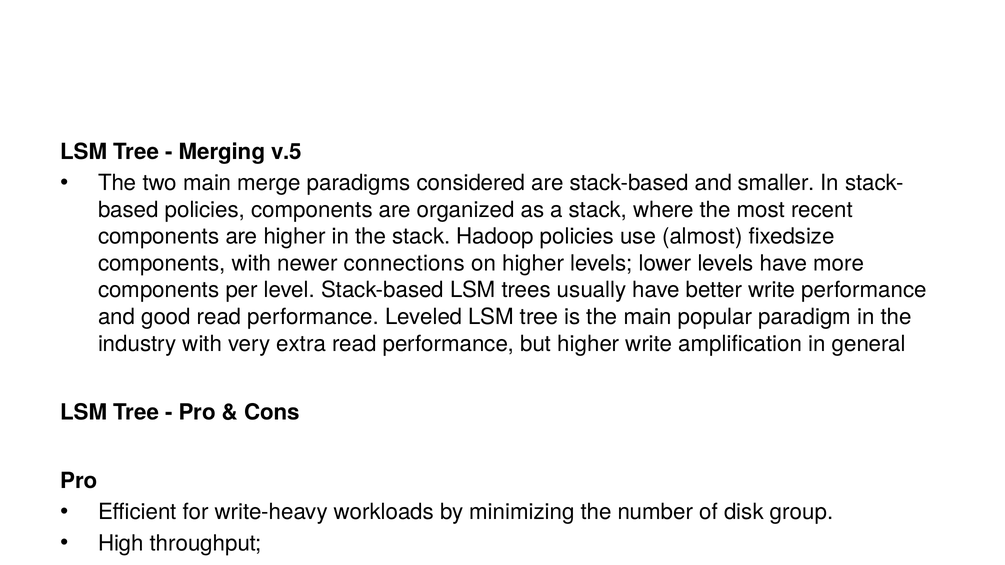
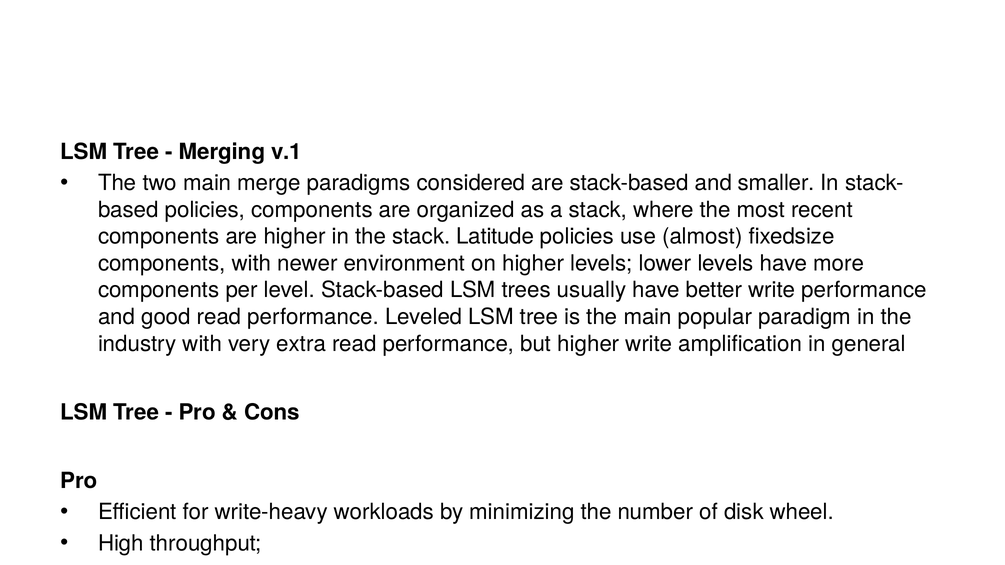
v.5: v.5 -> v.1
Hadoop: Hadoop -> Latitude
connections: connections -> environment
group: group -> wheel
